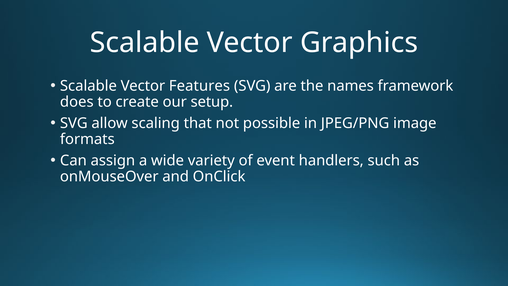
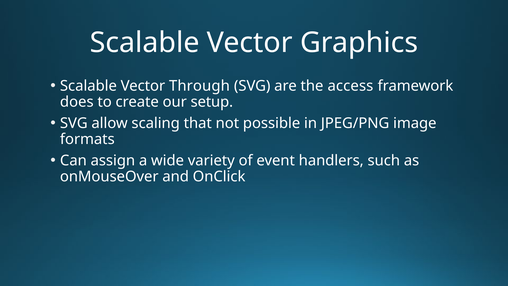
Features: Features -> Through
names: names -> access
